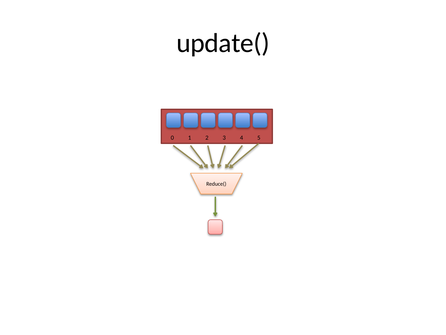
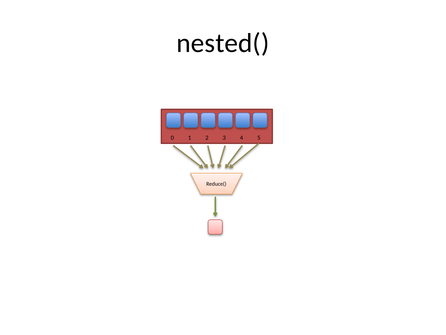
update(: update( -> nested(
